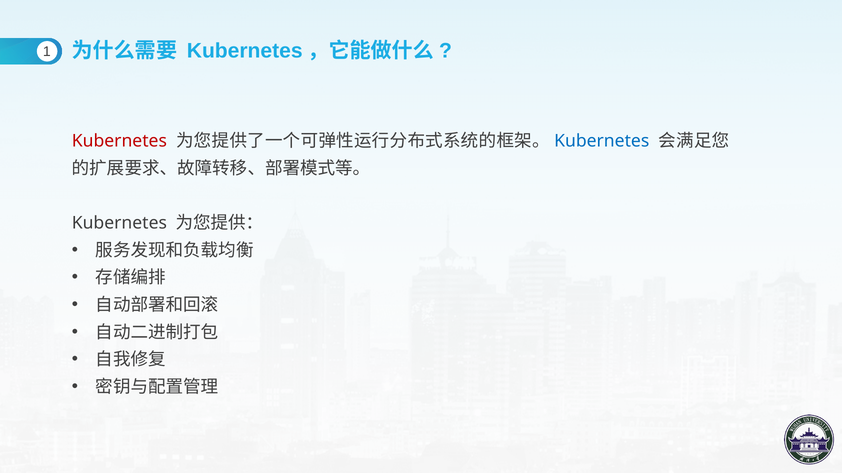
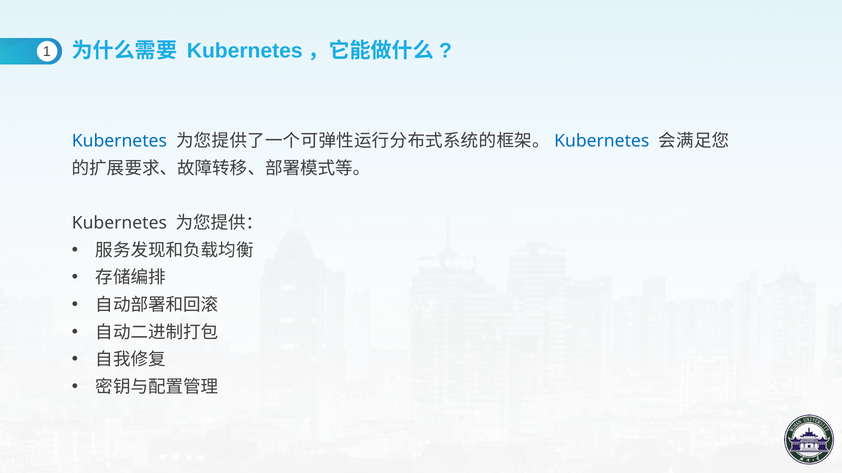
Kubernetes at (119, 141) colour: red -> blue
